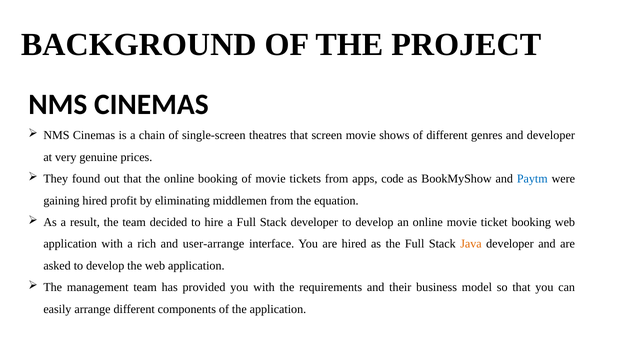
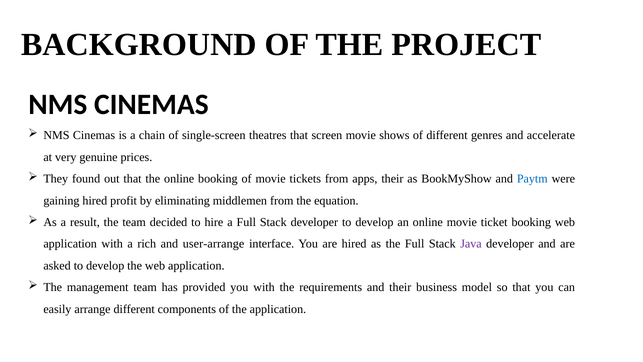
and developer: developer -> accelerate
apps code: code -> their
Java colour: orange -> purple
